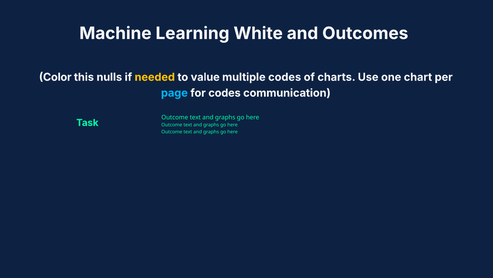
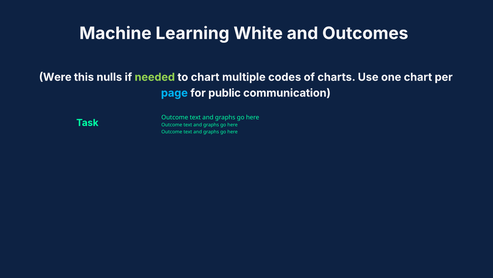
Color: Color -> Were
needed colour: yellow -> light green
to value: value -> chart
for codes: codes -> public
